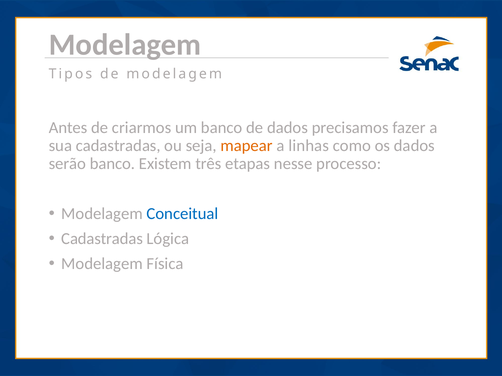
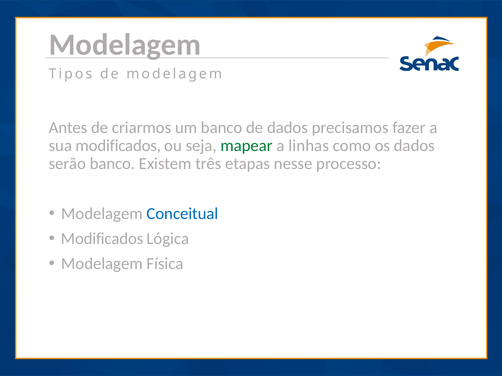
sua cadastradas: cadastradas -> modificados
mapear colour: orange -> green
Cadastradas at (102, 239): Cadastradas -> Modificados
